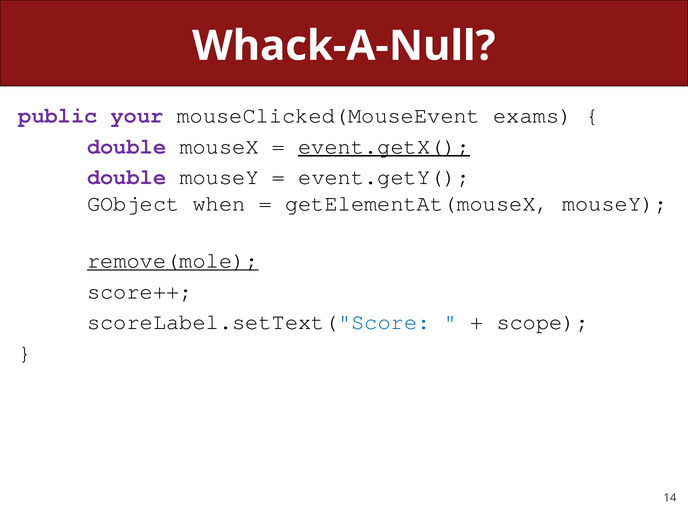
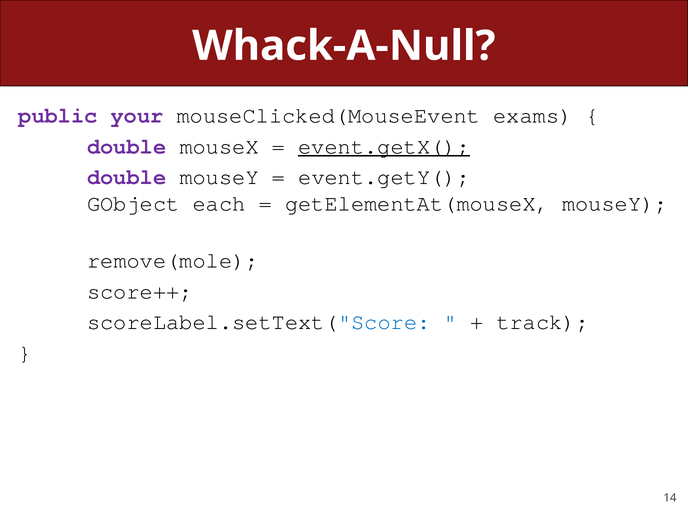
when: when -> each
remove(mole underline: present -> none
scope: scope -> track
